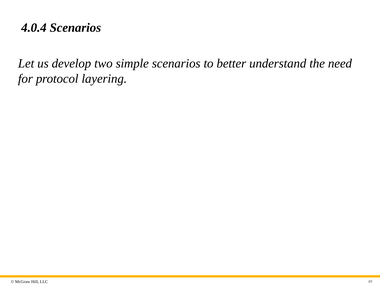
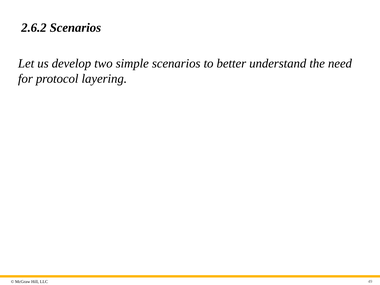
4.0.4: 4.0.4 -> 2.6.2
